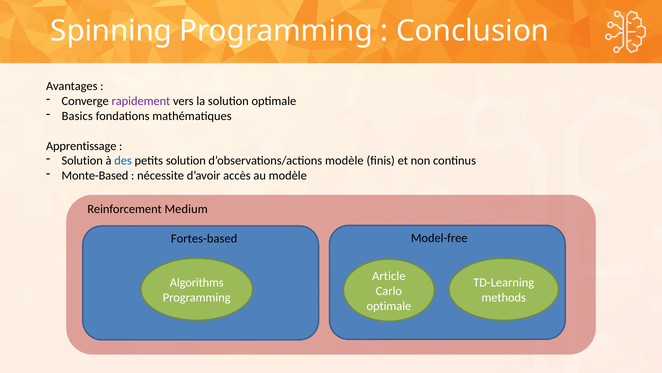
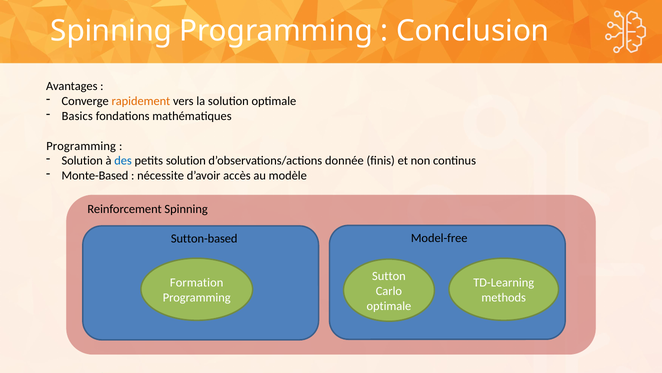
rapidement colour: purple -> orange
Apprentissage at (81, 146): Apprentissage -> Programming
d’observations/actions modèle: modèle -> donnée
Reinforcement Medium: Medium -> Spinning
Fortes-based: Fortes-based -> Sutton-based
Article: Article -> Sutton
Algorithms: Algorithms -> Formation
